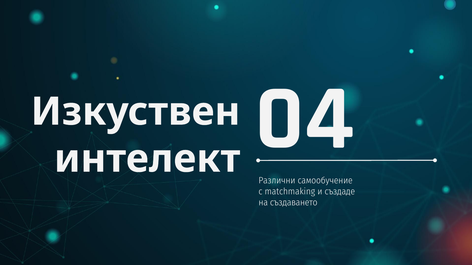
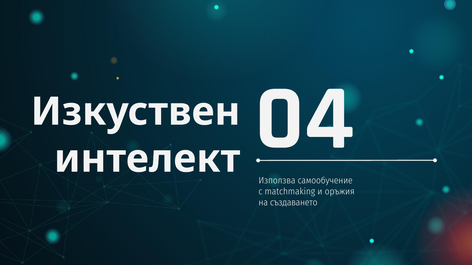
Различни: Различни -> Използва
създаде: създаде -> оръжия
